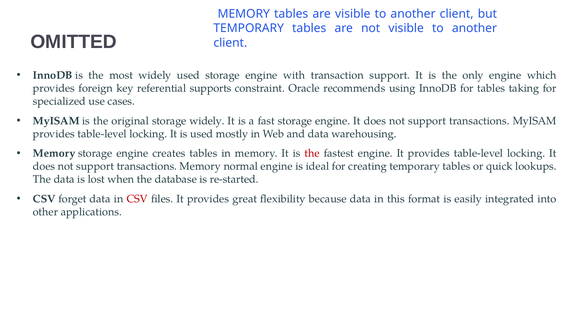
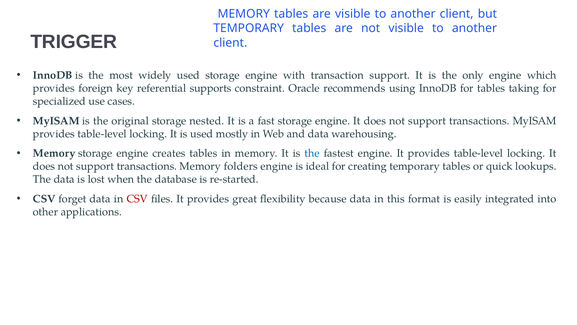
OMITTED: OMITTED -> TRIGGER
storage widely: widely -> nested
the at (312, 153) colour: red -> blue
normal: normal -> folders
